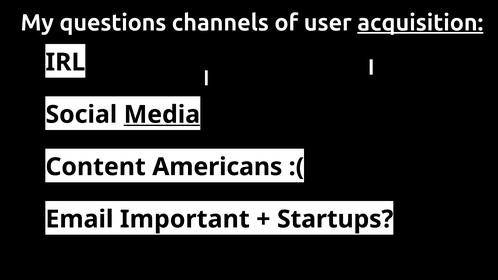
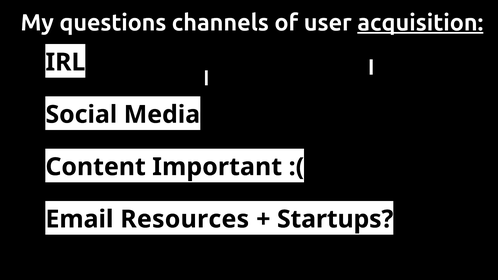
Media underline: present -> none
Americans: Americans -> Important
Important: Important -> Resources
